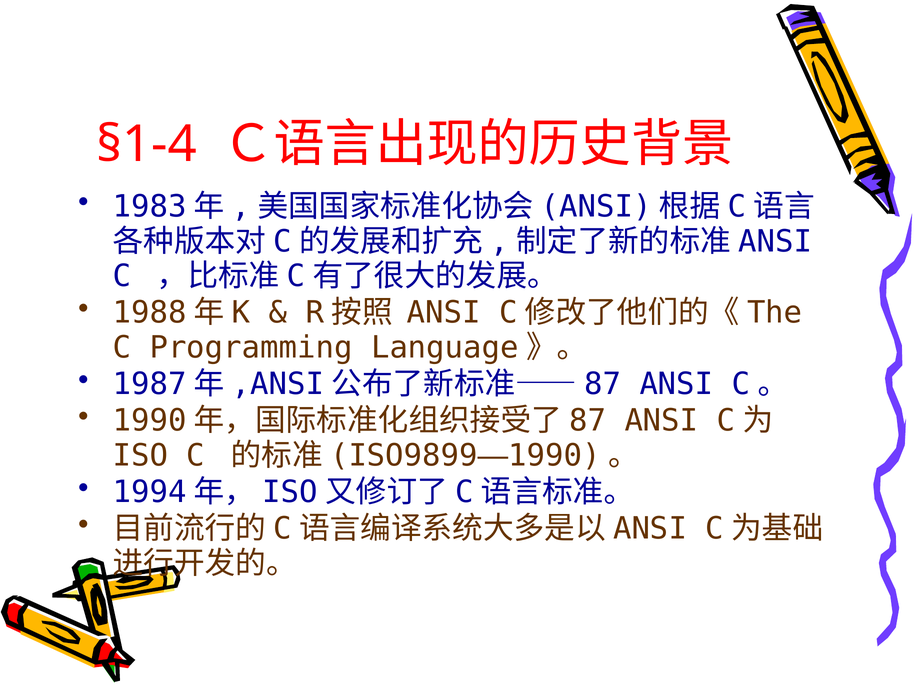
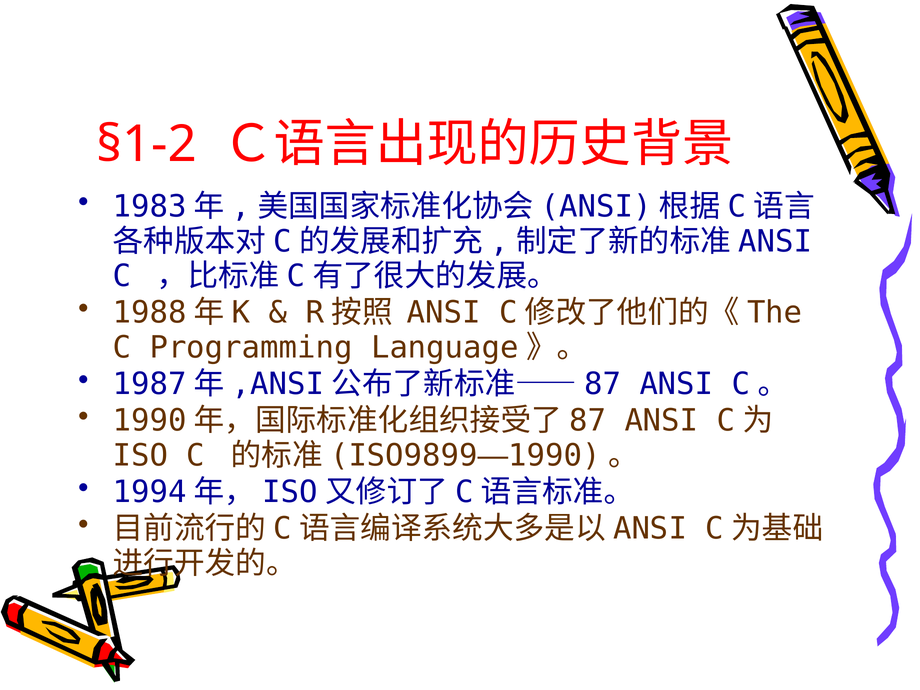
§1-4: §1-4 -> §1-2
